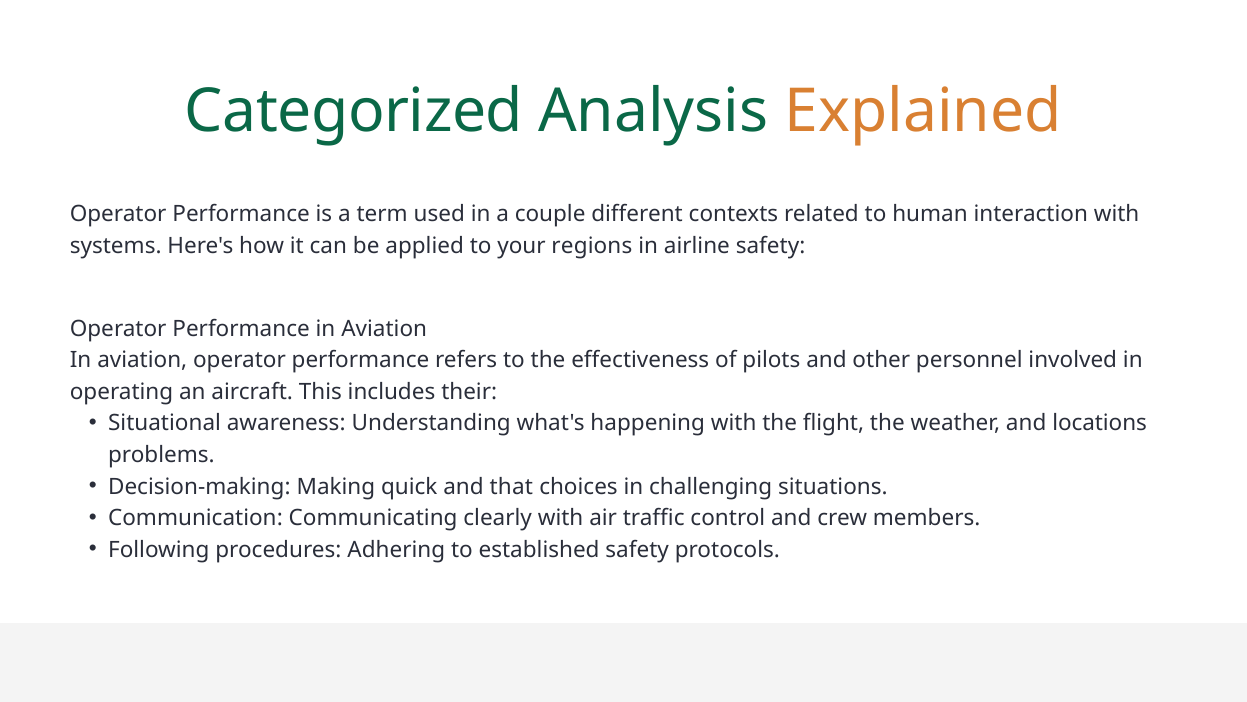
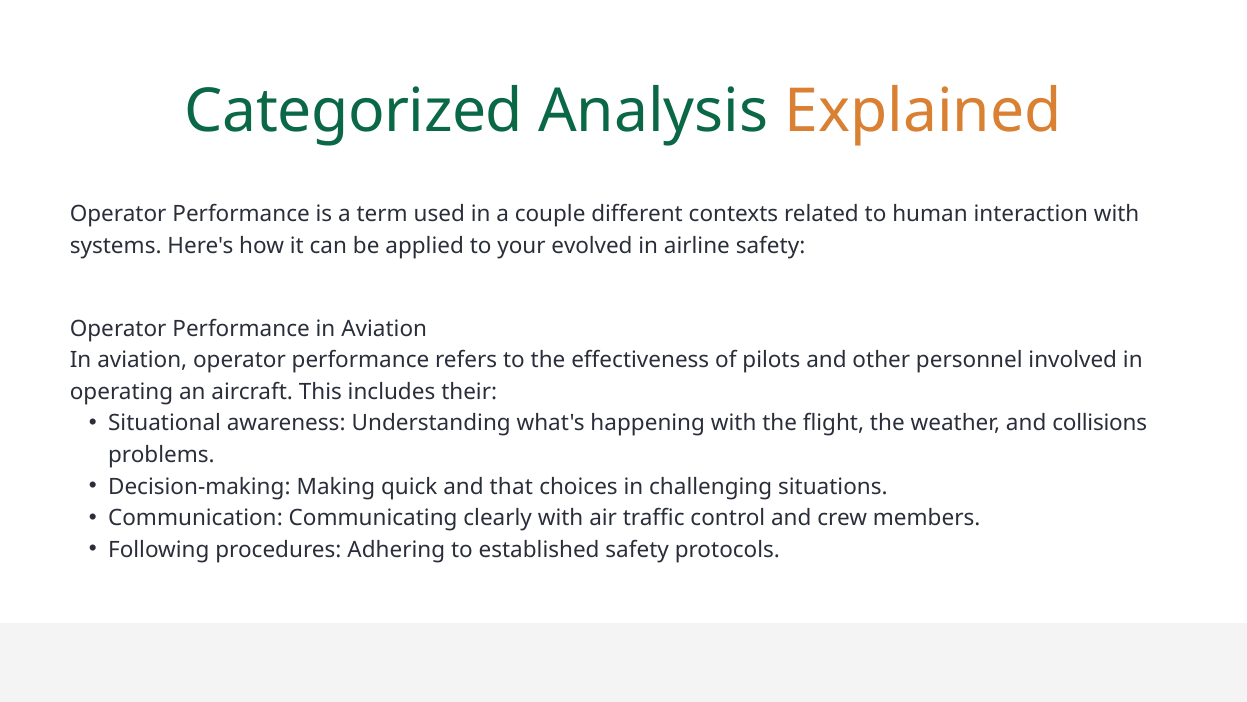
regions: regions -> evolved
locations: locations -> collisions
